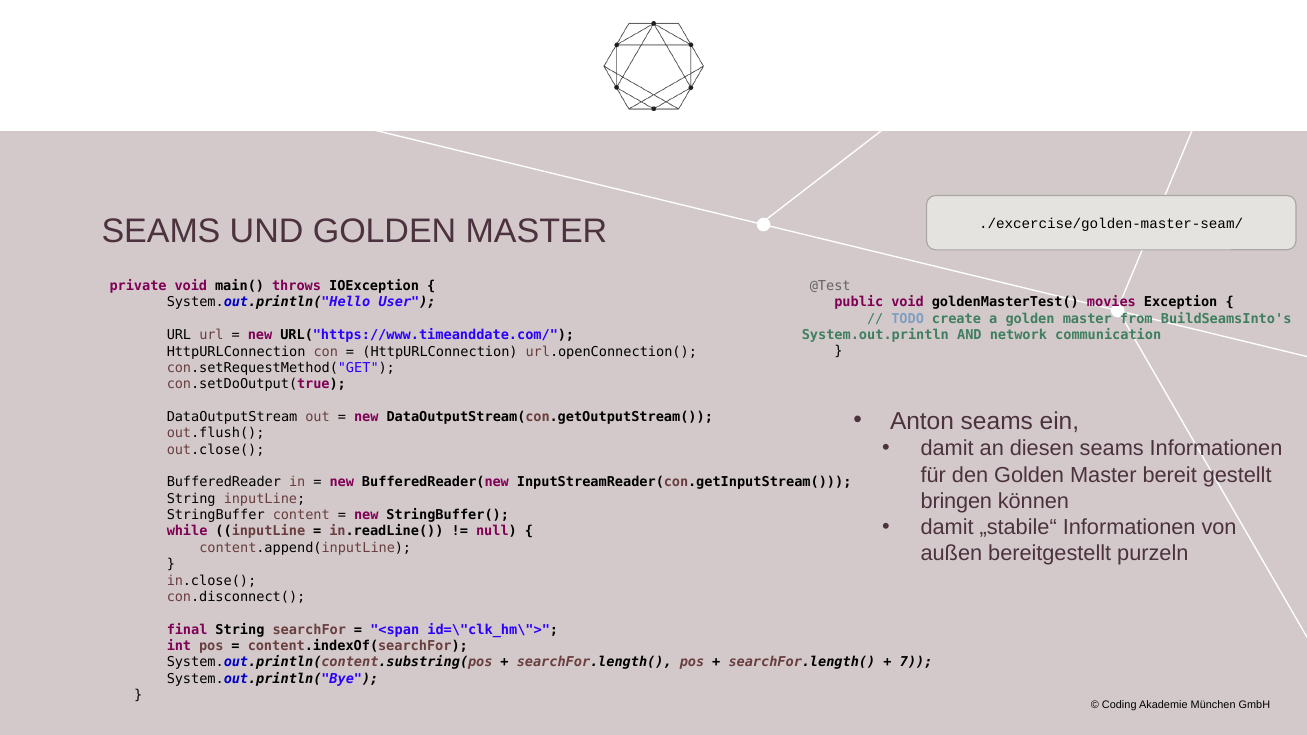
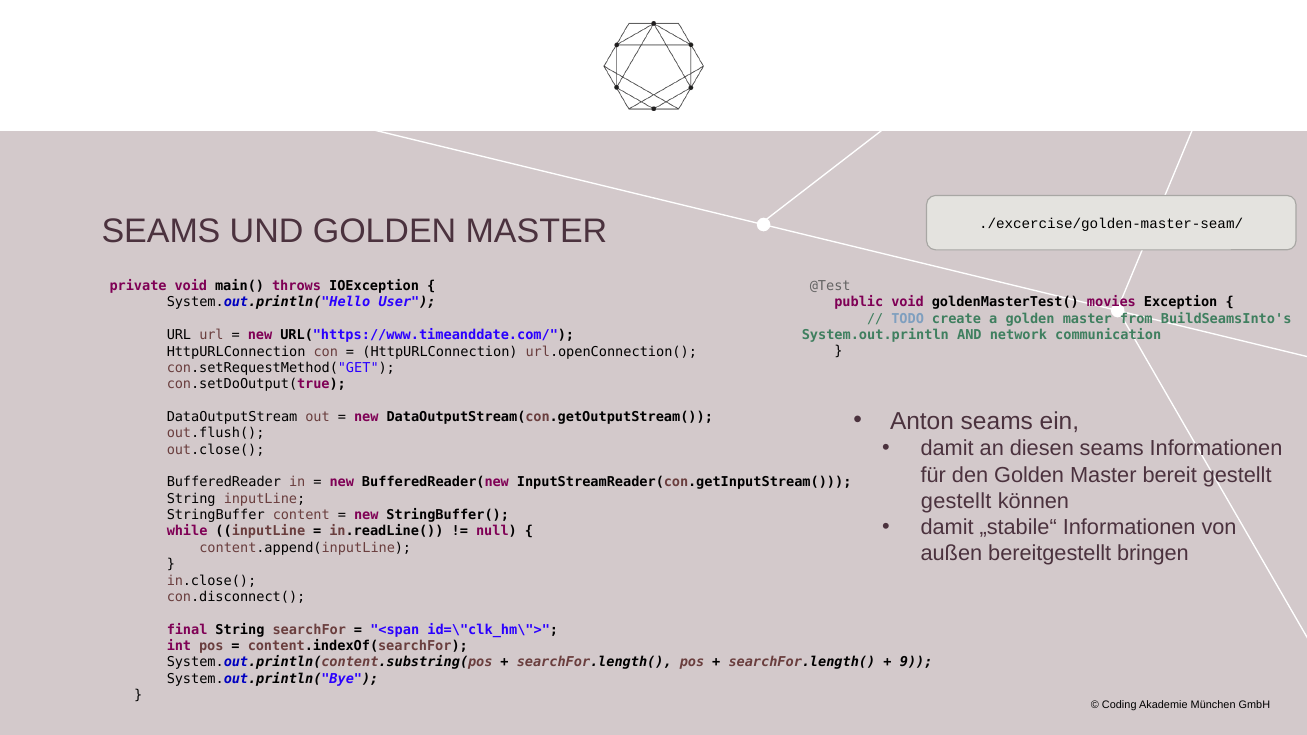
bringen at (956, 501): bringen -> gestellt
purzeln: purzeln -> bringen
7: 7 -> 9
